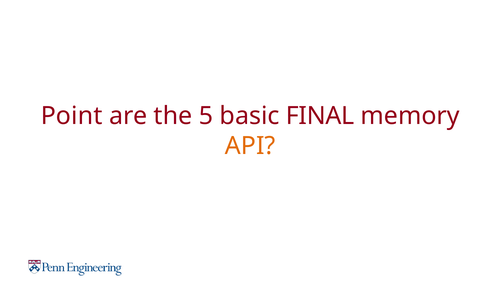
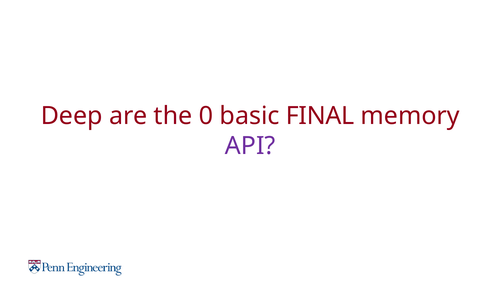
Point: Point -> Deep
5: 5 -> 0
API colour: orange -> purple
